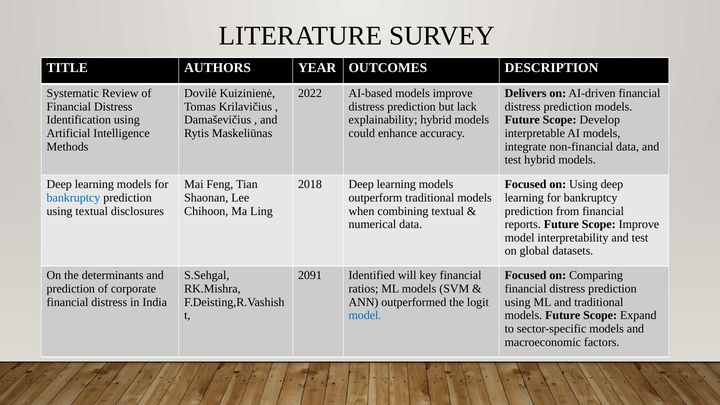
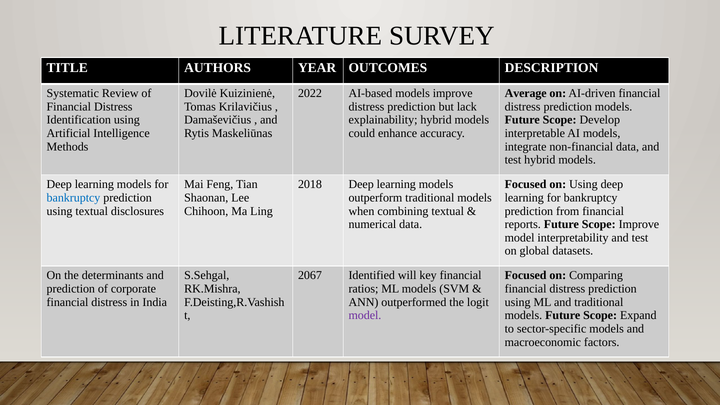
Delivers: Delivers -> Average
2091: 2091 -> 2067
model at (365, 315) colour: blue -> purple
